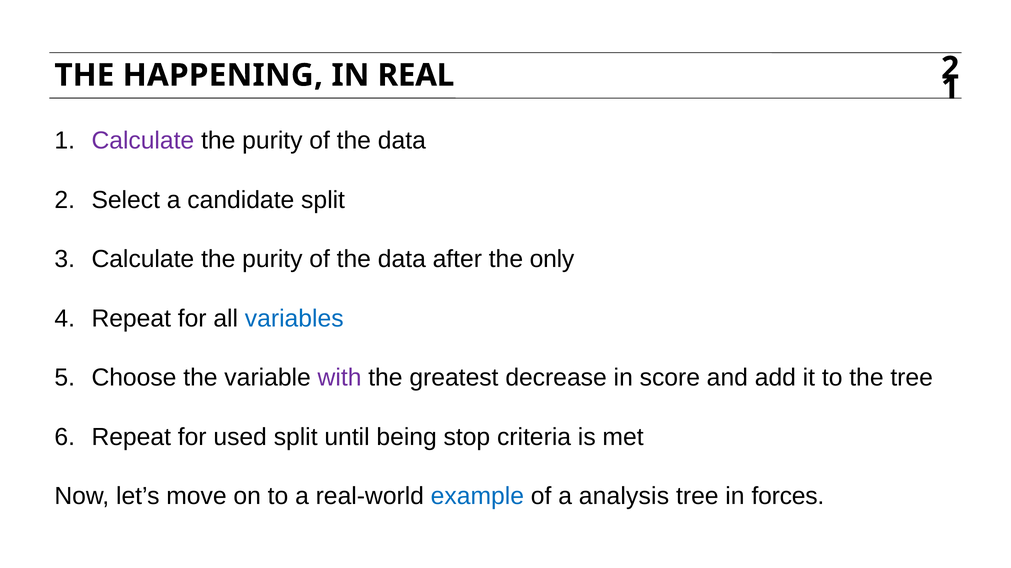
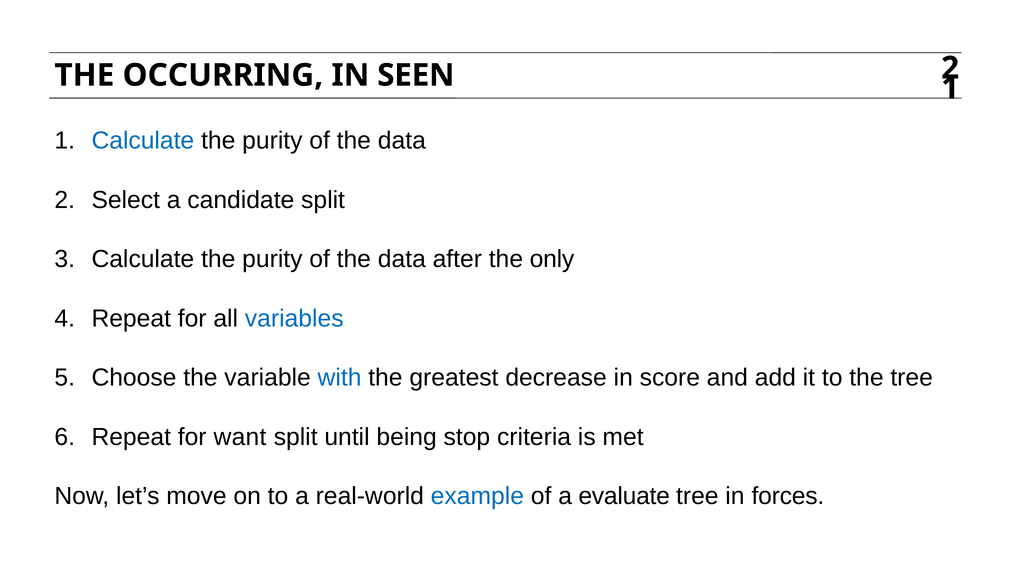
HAPPENING: HAPPENING -> OCCURRING
REAL: REAL -> SEEN
Calculate at (143, 141) colour: purple -> blue
with colour: purple -> blue
used: used -> want
analysis: analysis -> evaluate
